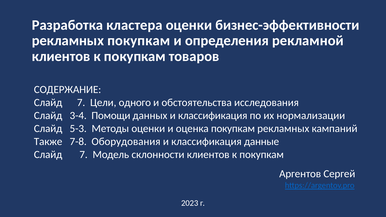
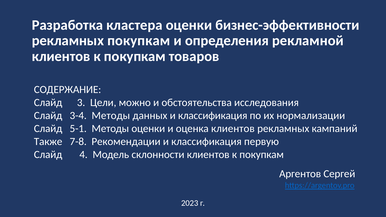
7 at (81, 103): 7 -> 3
одного: одного -> можно
3-4 Помощи: Помощи -> Методы
5-3: 5-3 -> 5-1
оценка покупкам: покупкам -> клиентов
Оборудования: Оборудования -> Рекомендации
данные: данные -> первую
7 at (84, 155): 7 -> 4
